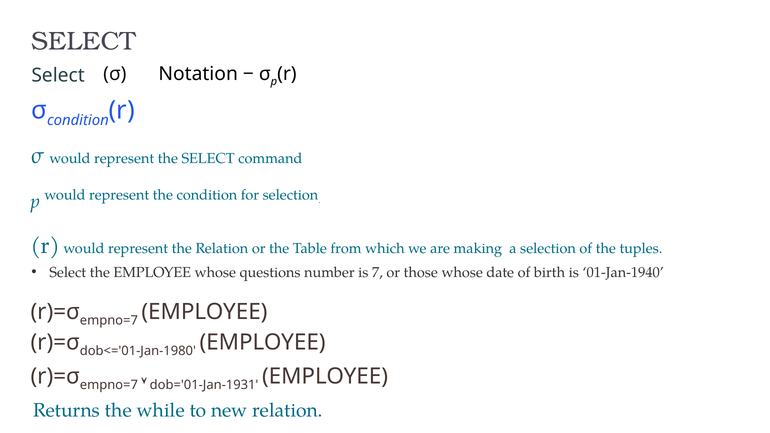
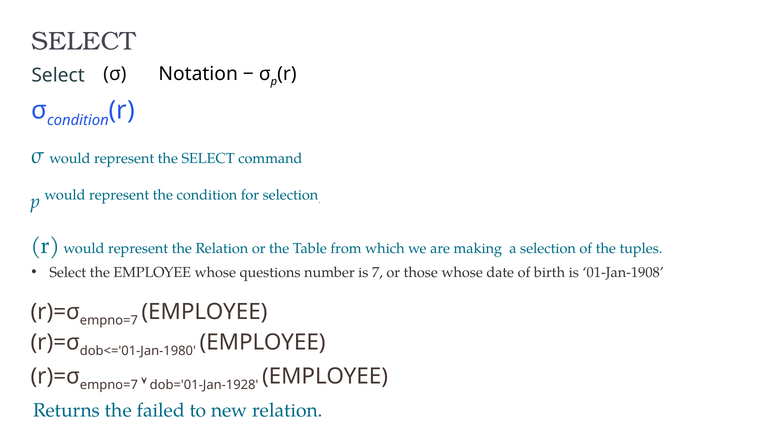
01-Jan-1940: 01-Jan-1940 -> 01-Jan-1908
dob='01-Jan-1931: dob='01-Jan-1931 -> dob='01-Jan-1928
while: while -> failed
